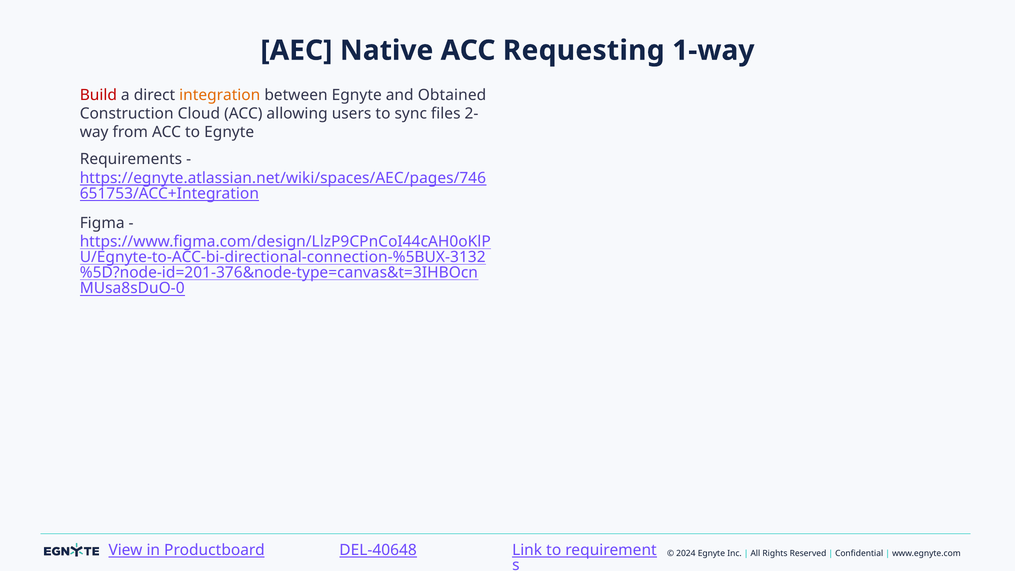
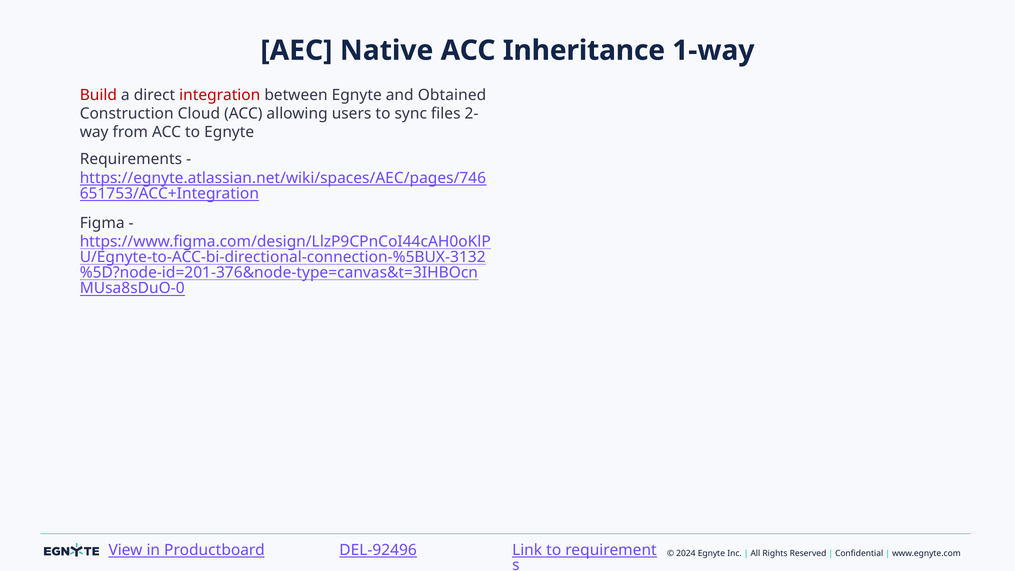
Requesting: Requesting -> Inheritance
integration colour: orange -> red
DEL-40648: DEL-40648 -> DEL-92496
